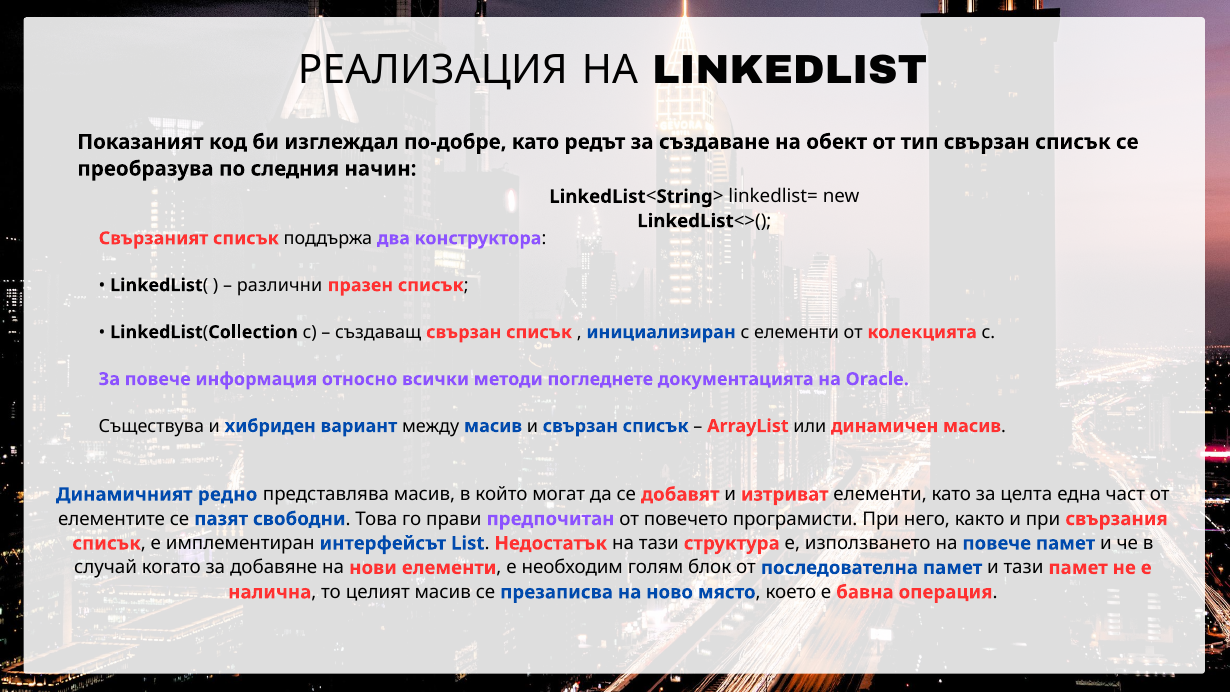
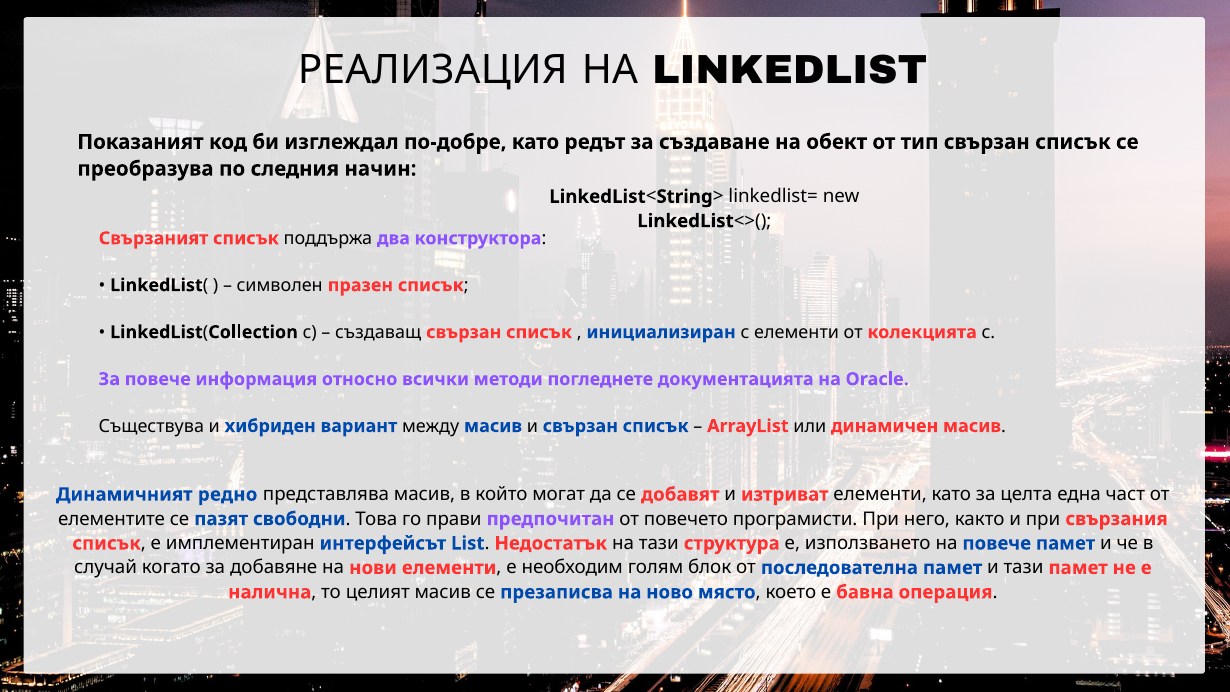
различни: различни -> символен
